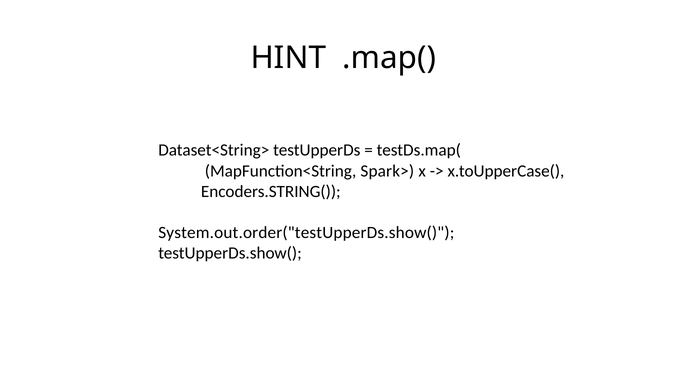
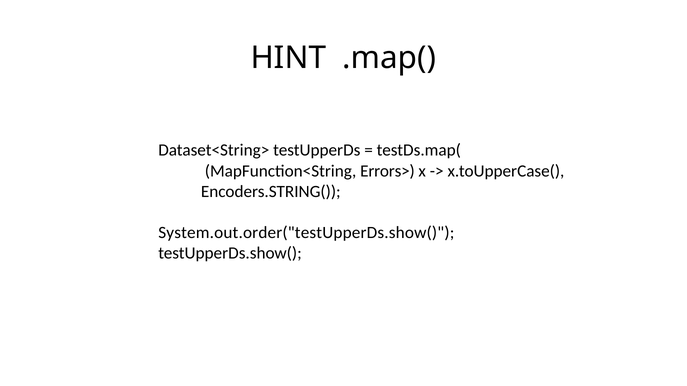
Spark>: Spark> -> Errors>
